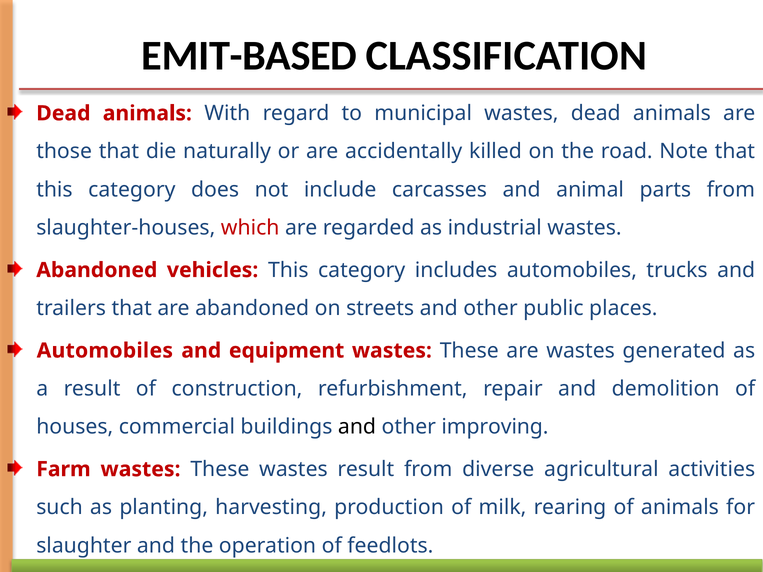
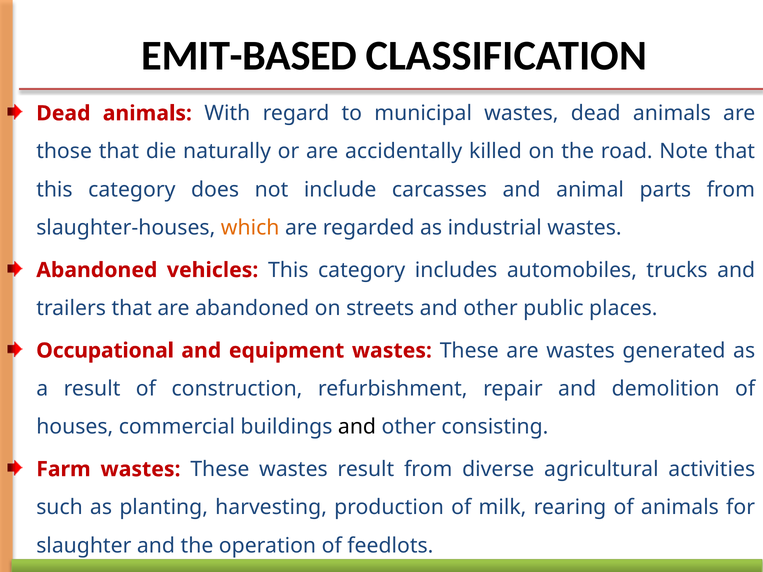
which colour: red -> orange
Automobiles at (105, 351): Automobiles -> Occupational
improving: improving -> consisting
